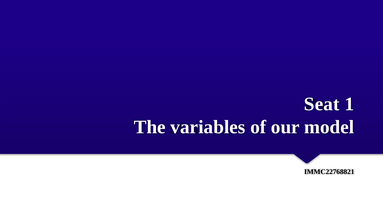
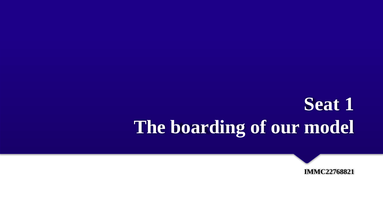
variables: variables -> boarding
